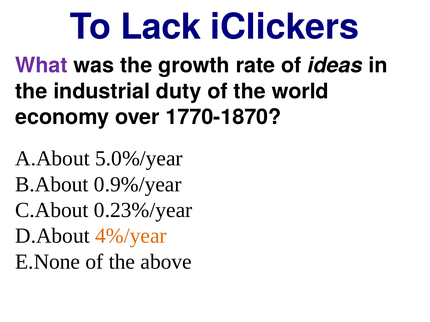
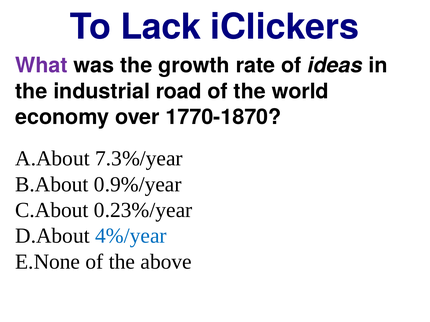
duty: duty -> road
5.0%/year: 5.0%/year -> 7.3%/year
4%/year colour: orange -> blue
